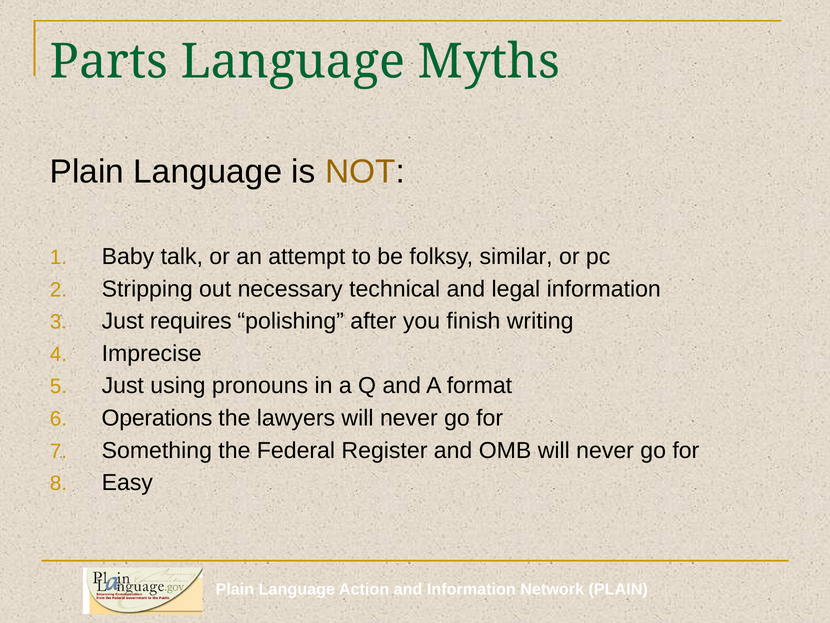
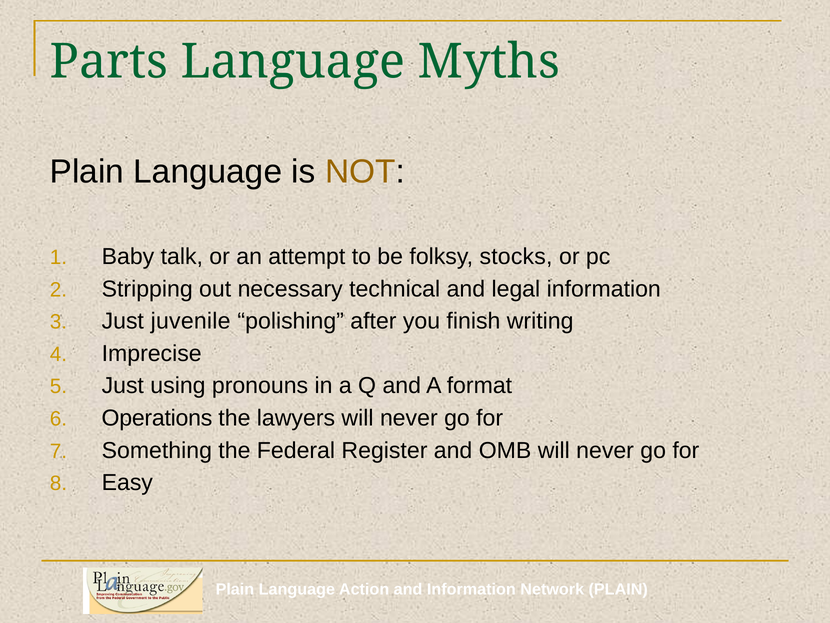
similar: similar -> stocks
requires: requires -> juvenile
